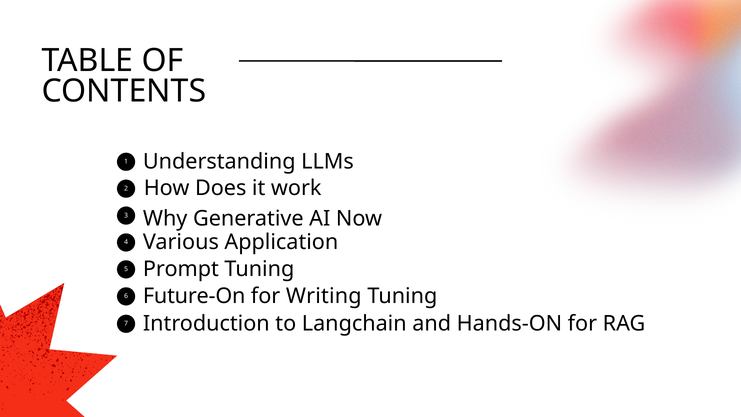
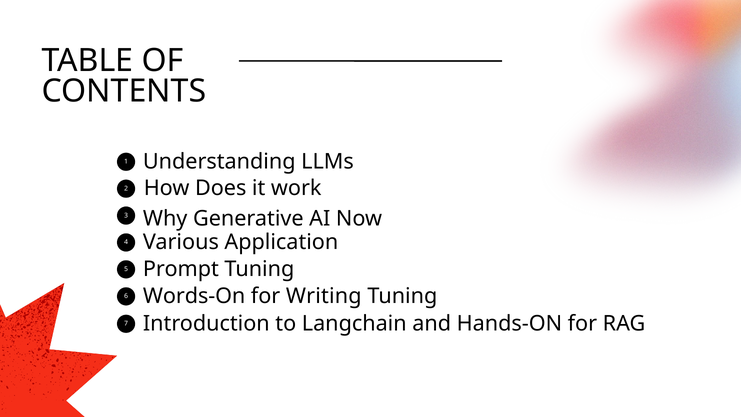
Future-On: Future-On -> Words-On
